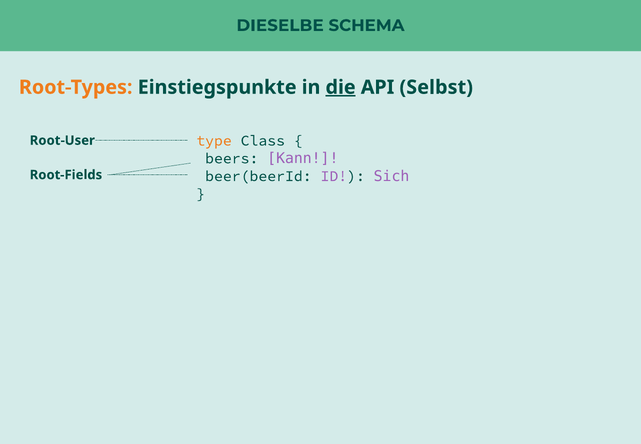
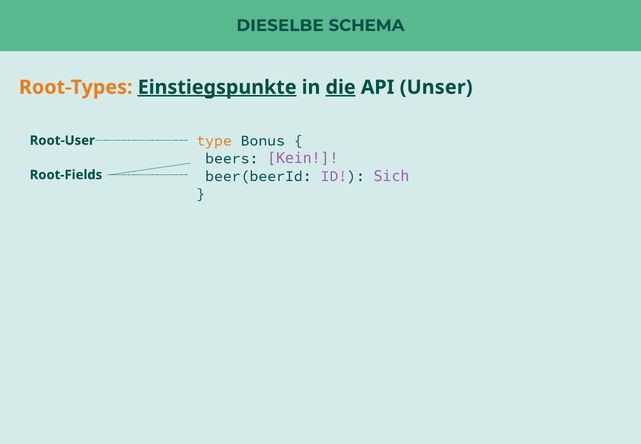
Einstiegspunkte underline: none -> present
Selbst: Selbst -> Unser
Class: Class -> Bonus
Kann: Kann -> Kein
